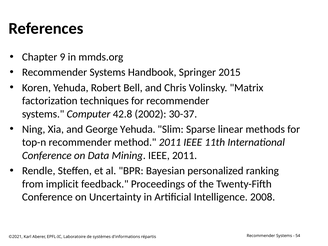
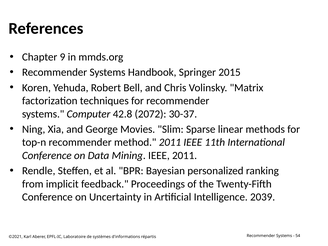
2002: 2002 -> 2072
George Yehuda: Yehuda -> Movies
2008: 2008 -> 2039
